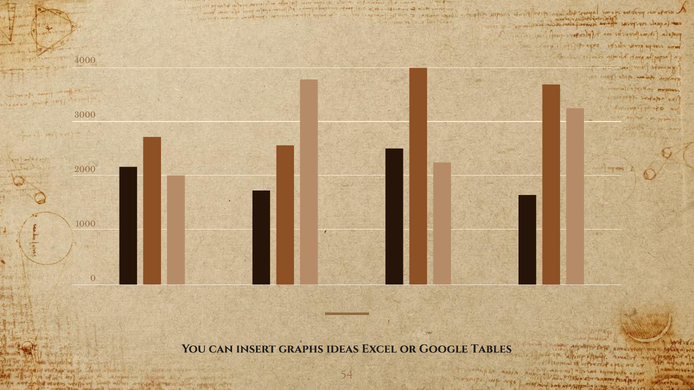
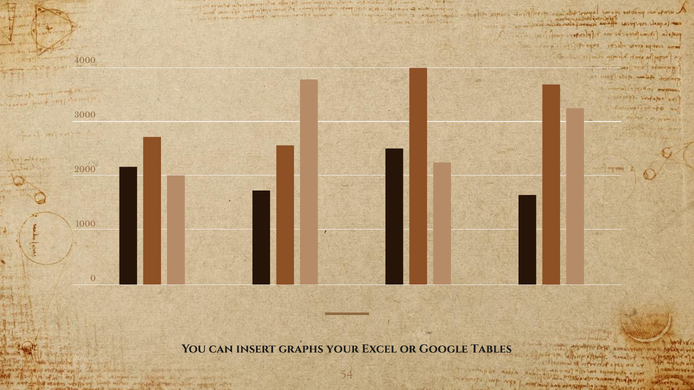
ideas: ideas -> your
